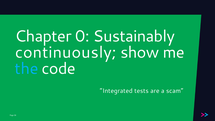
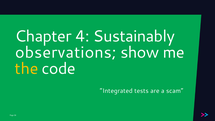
0: 0 -> 4
continuously: continuously -> observations
the colour: light blue -> yellow
